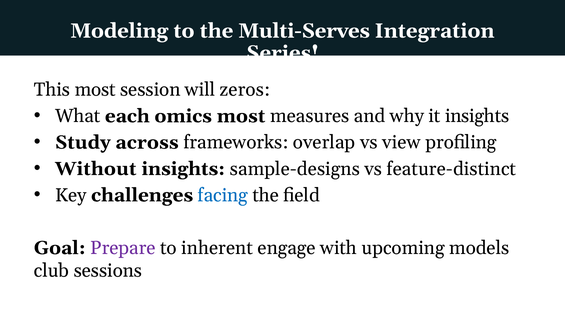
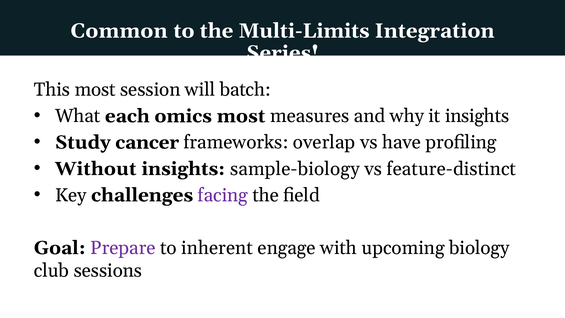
Modeling: Modeling -> Common
Multi-Serves: Multi-Serves -> Multi-Limits
zeros: zeros -> batch
across: across -> cancer
view: view -> have
sample-designs: sample-designs -> sample-biology
facing colour: blue -> purple
models: models -> biology
